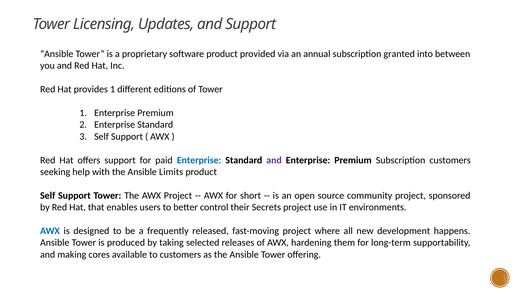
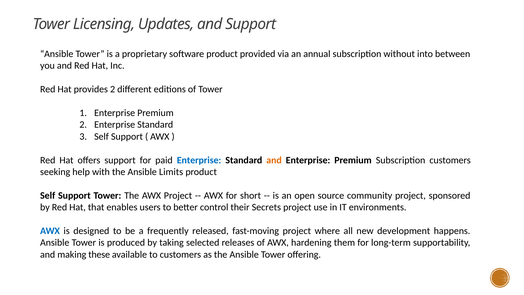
granted: granted -> without
provides 1: 1 -> 2
and at (274, 160) colour: purple -> orange
cores: cores -> these
